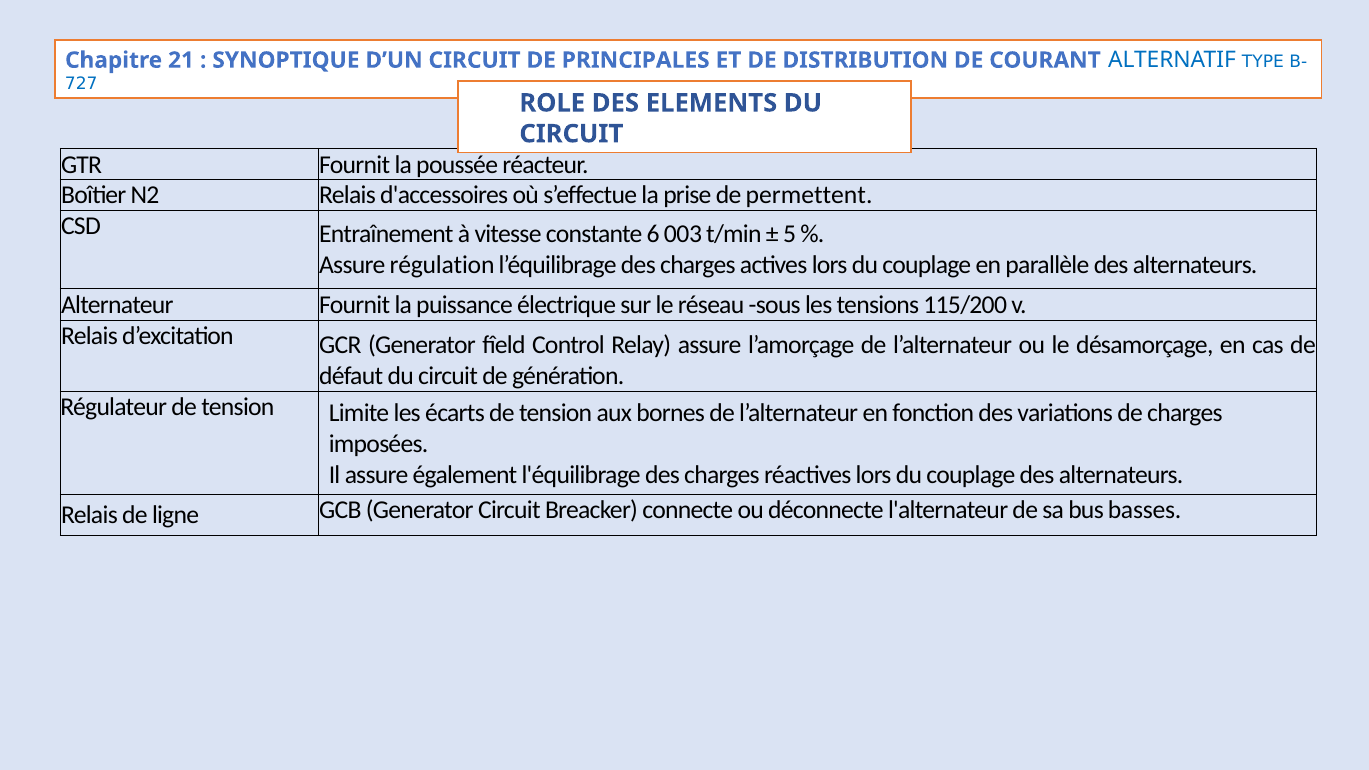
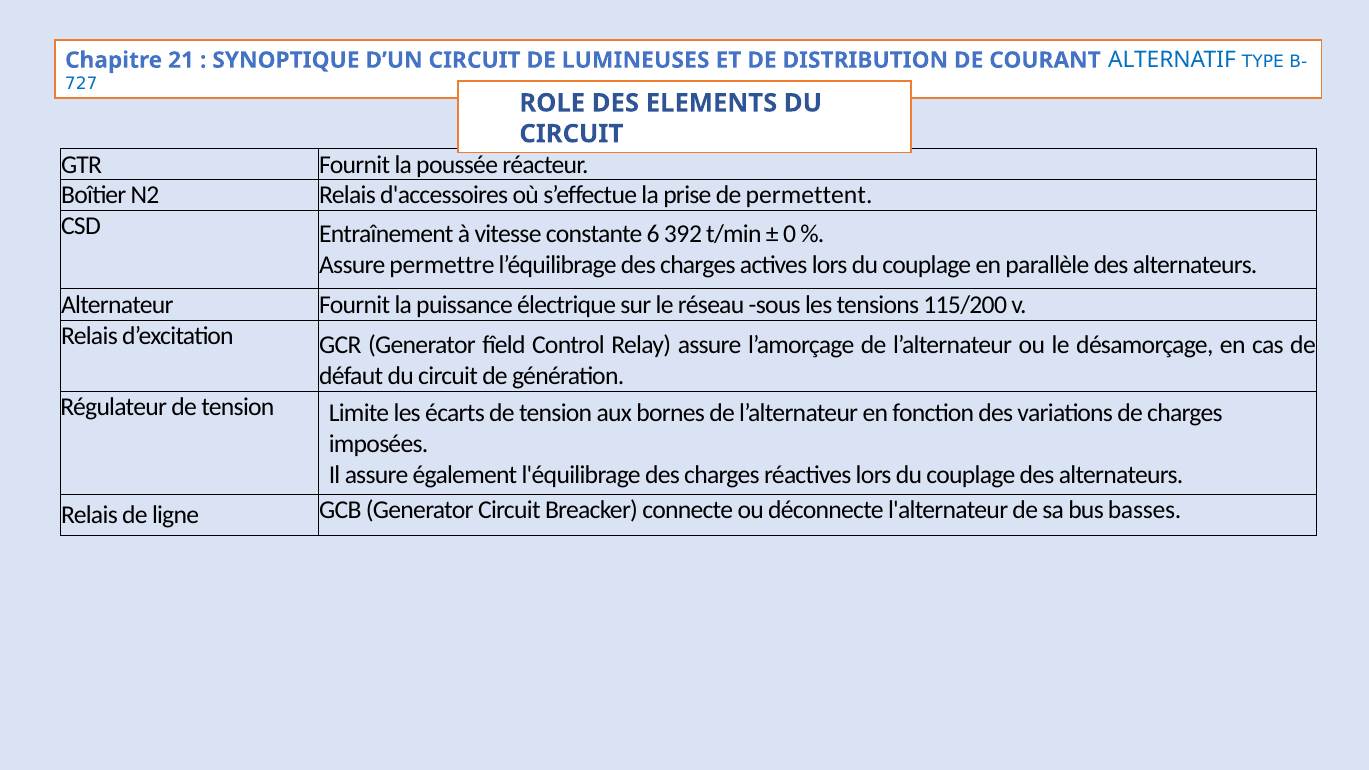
PRINCIPALES: PRINCIPALES -> LUMINEUSES
003: 003 -> 392
5: 5 -> 0
régulation: régulation -> permettre
